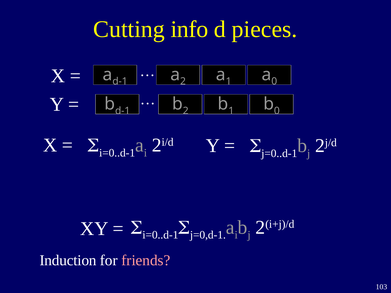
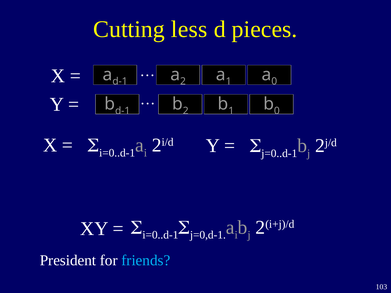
info: info -> less
Induction: Induction -> President
friends colour: pink -> light blue
